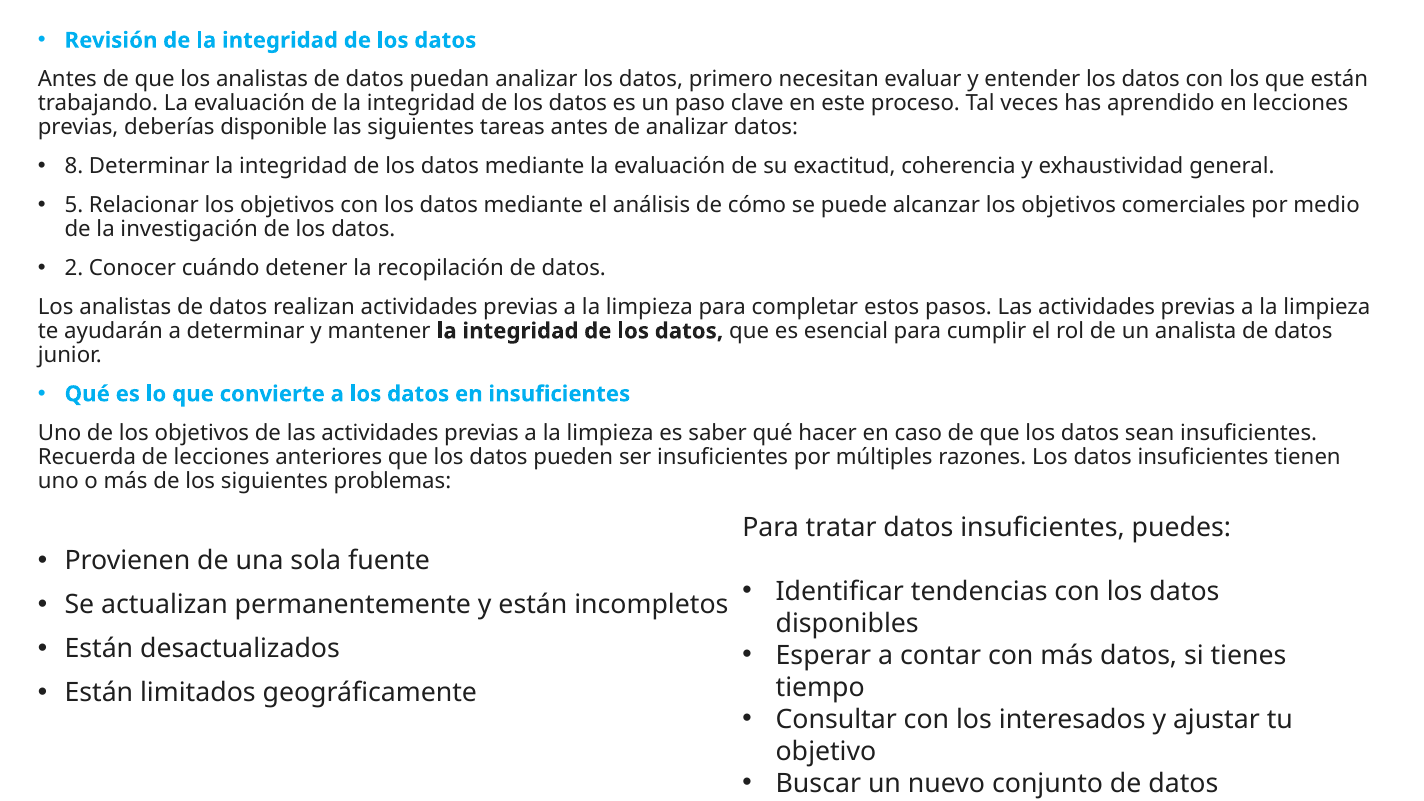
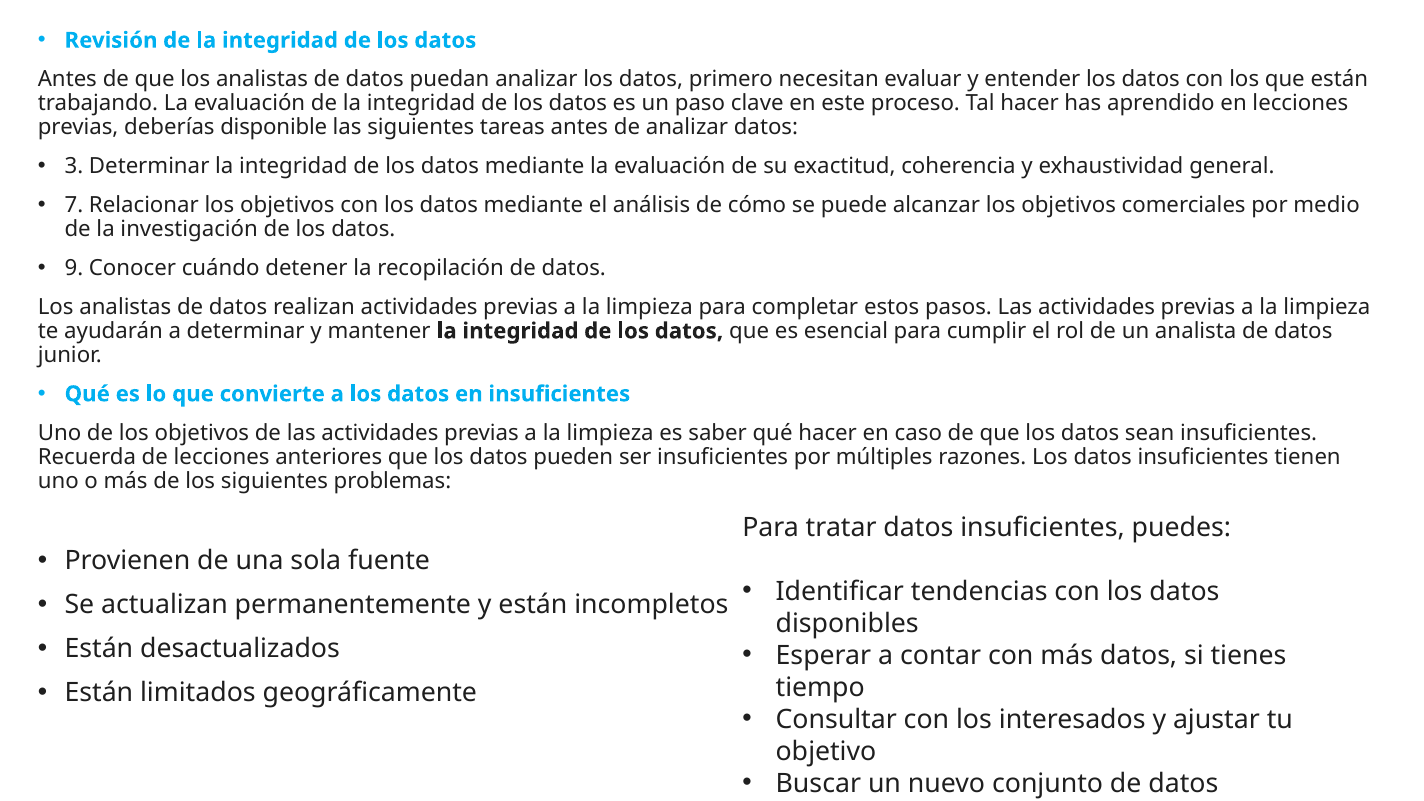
Tal veces: veces -> hacer
8: 8 -> 3
5: 5 -> 7
2: 2 -> 9
